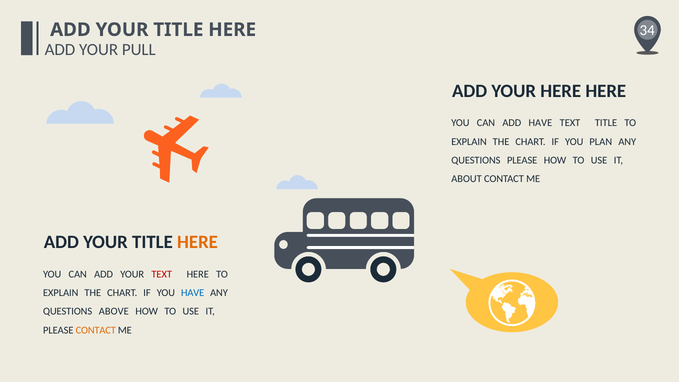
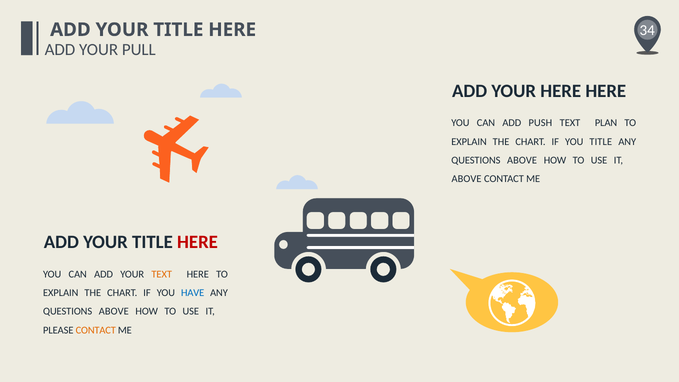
ADD HAVE: HAVE -> PUSH
TEXT TITLE: TITLE -> PLAN
YOU PLAN: PLAN -> TITLE
PLEASE at (522, 160): PLEASE -> ABOVE
ABOUT at (467, 179): ABOUT -> ABOVE
HERE at (198, 242) colour: orange -> red
TEXT at (162, 274) colour: red -> orange
